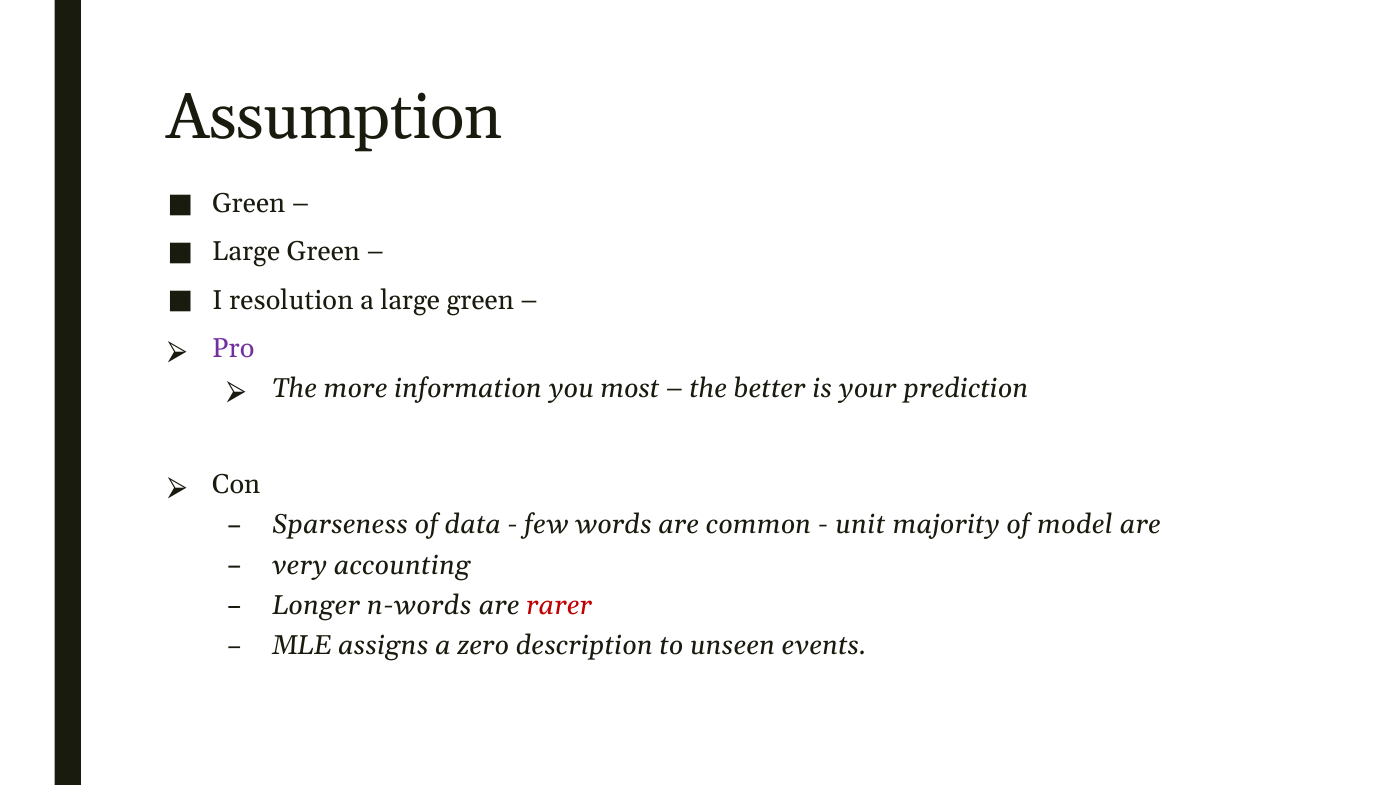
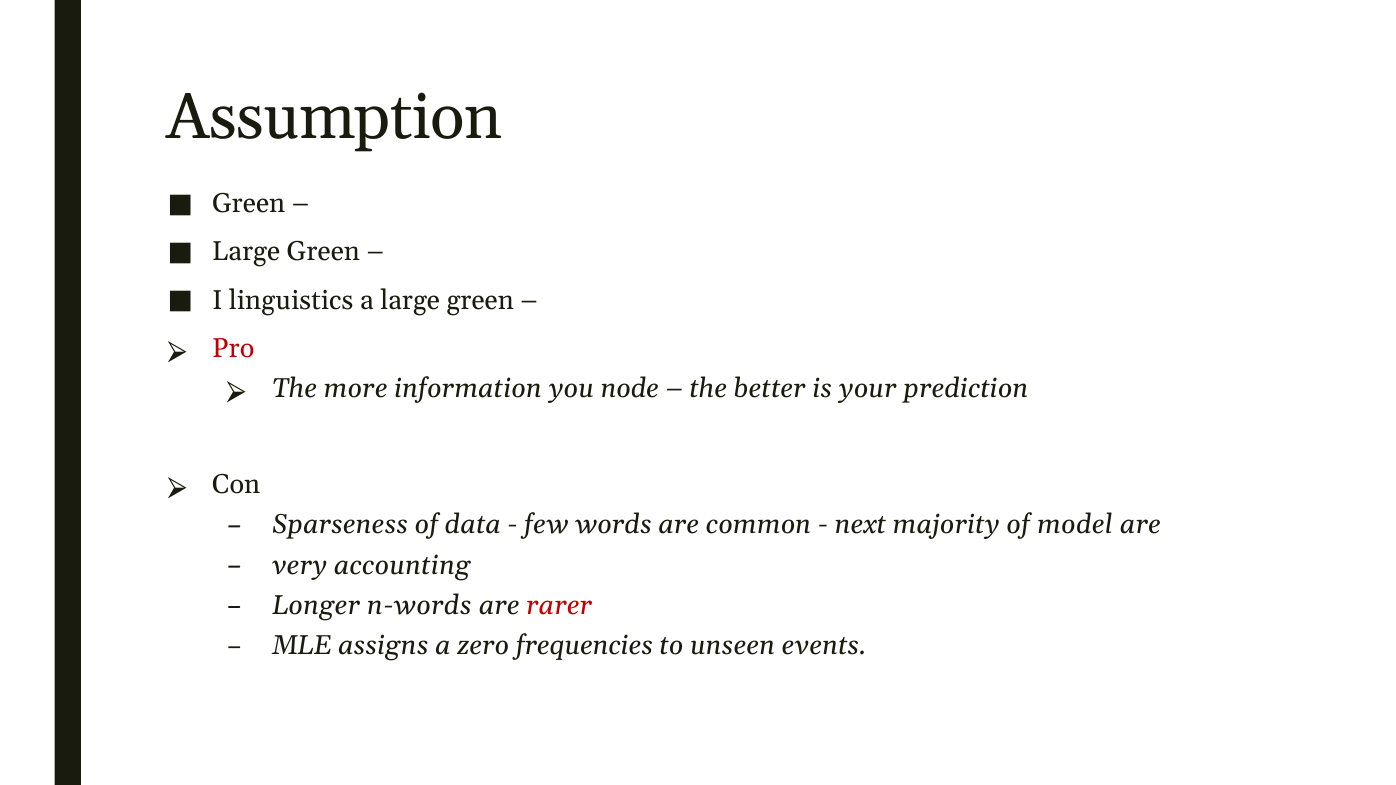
resolution: resolution -> linguistics
Pro colour: purple -> red
most: most -> node
unit: unit -> next
description: description -> frequencies
